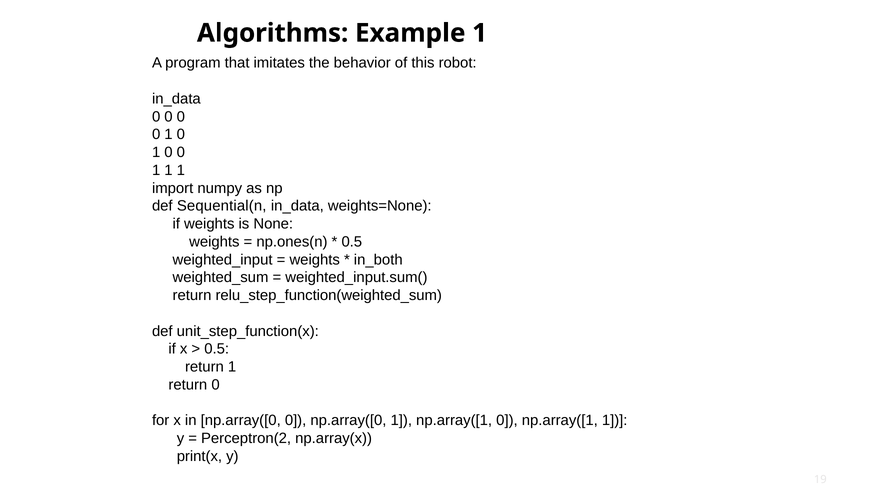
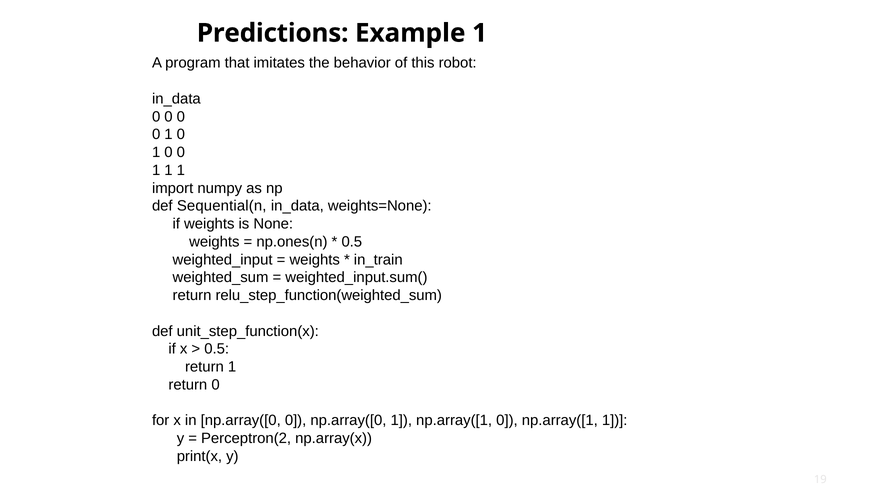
Algorithms: Algorithms -> Predictions
in_both: in_both -> in_train
